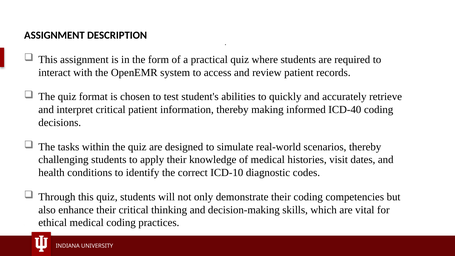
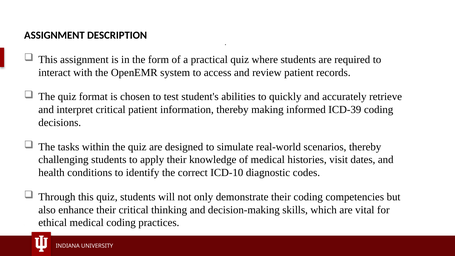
ICD-40: ICD-40 -> ICD-39
